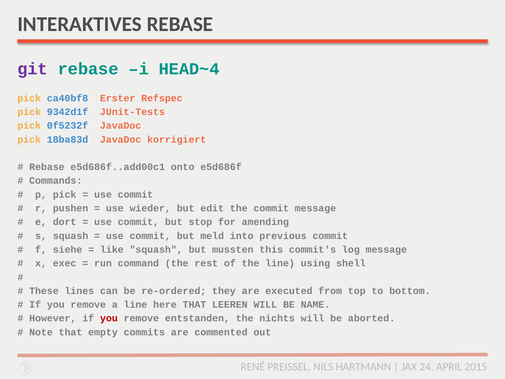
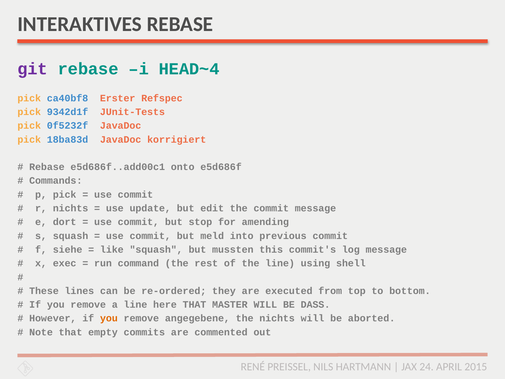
r pushen: pushen -> nichts
wieder: wieder -> update
LEEREN: LEEREN -> MASTER
NAME: NAME -> DASS
you at (109, 318) colour: red -> orange
entstanden: entstanden -> angegebene
